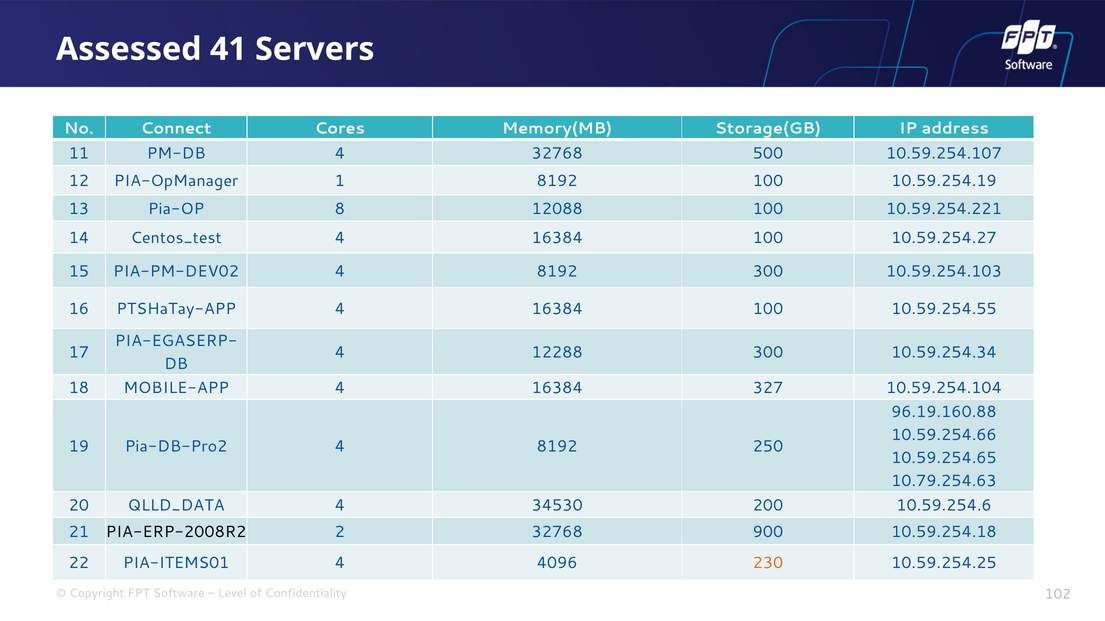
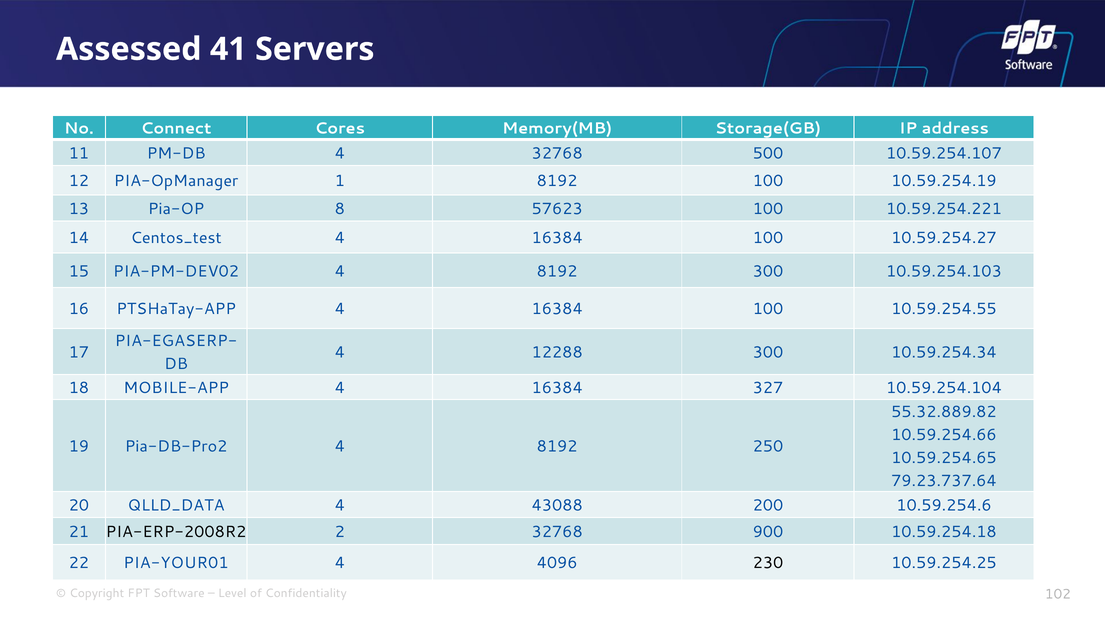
12088: 12088 -> 57623
96.19.160.88: 96.19.160.88 -> 55.32.889.82
10.79.254.63: 10.79.254.63 -> 79.23.737.64
34530: 34530 -> 43088
PIA-ITEMS01: PIA-ITEMS01 -> PIA-YOUR01
230 colour: orange -> black
